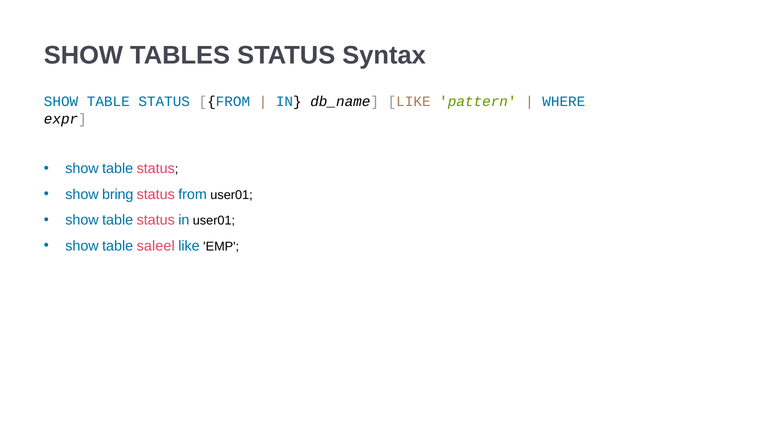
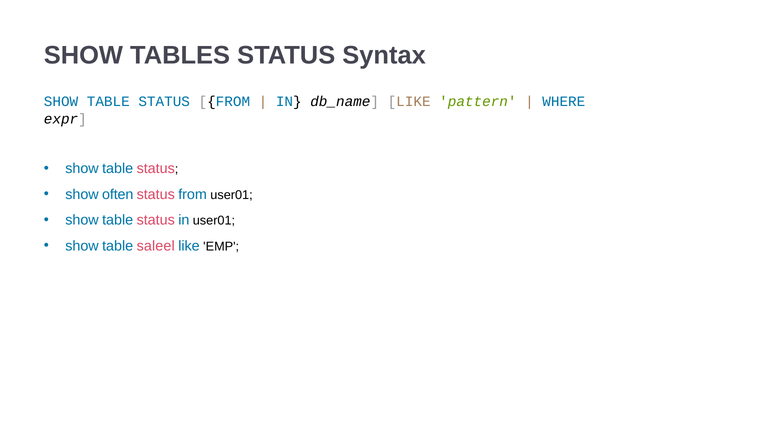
bring: bring -> often
